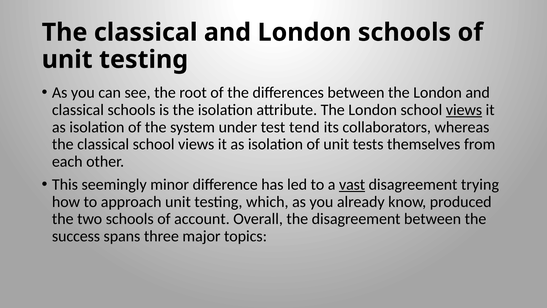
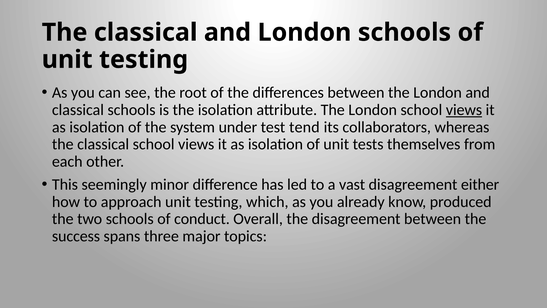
vast underline: present -> none
trying: trying -> either
account: account -> conduct
